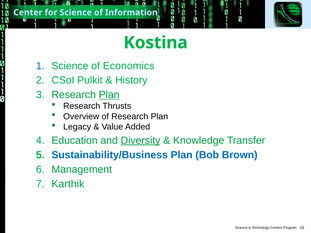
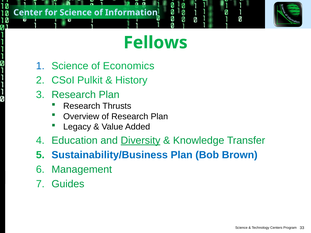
Kostina: Kostina -> Fellows
Plan at (109, 95) underline: present -> none
Karthik: Karthik -> Guides
